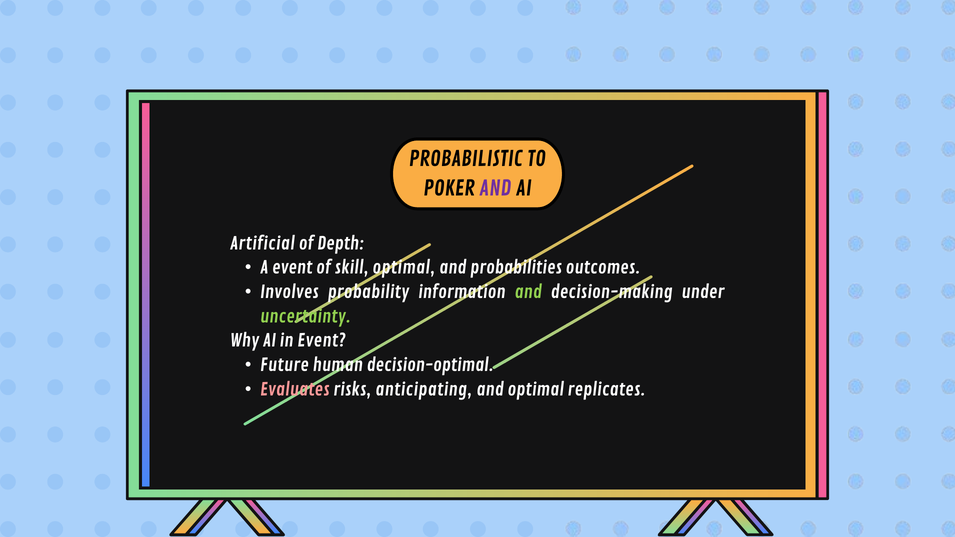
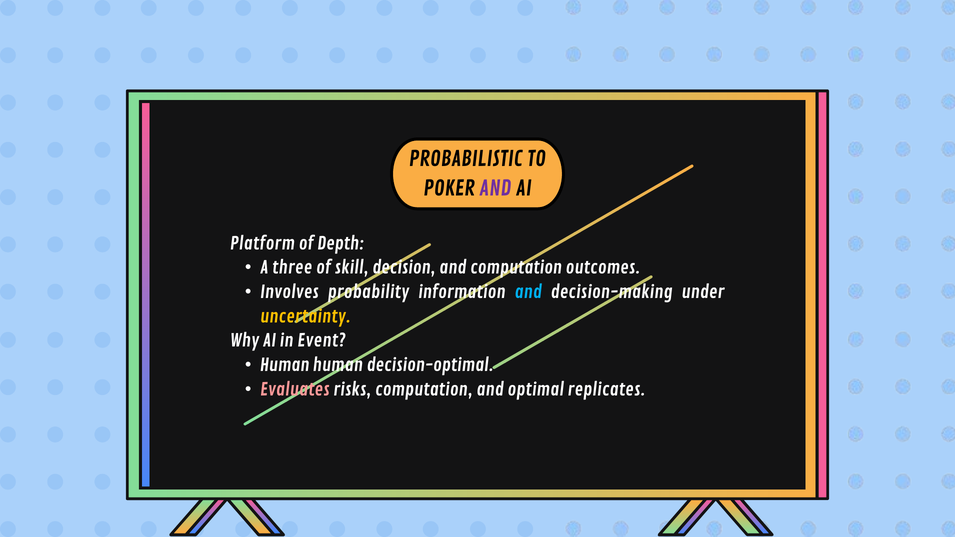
Artificial: Artificial -> Platform
A event: event -> three
skill optimal: optimal -> decision
and probabilities: probabilities -> computation
and at (528, 293) colour: light green -> light blue
uncertainty colour: light green -> yellow
Future at (285, 366): Future -> Human
risks anticipating: anticipating -> computation
